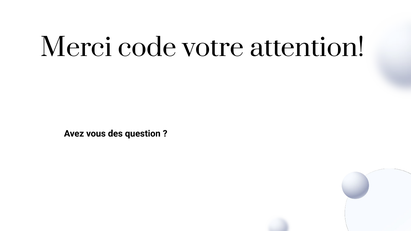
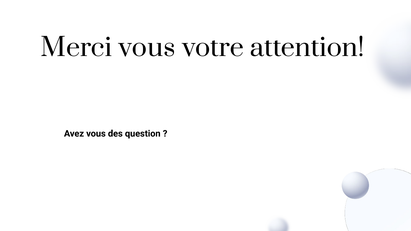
Merci code: code -> vous
